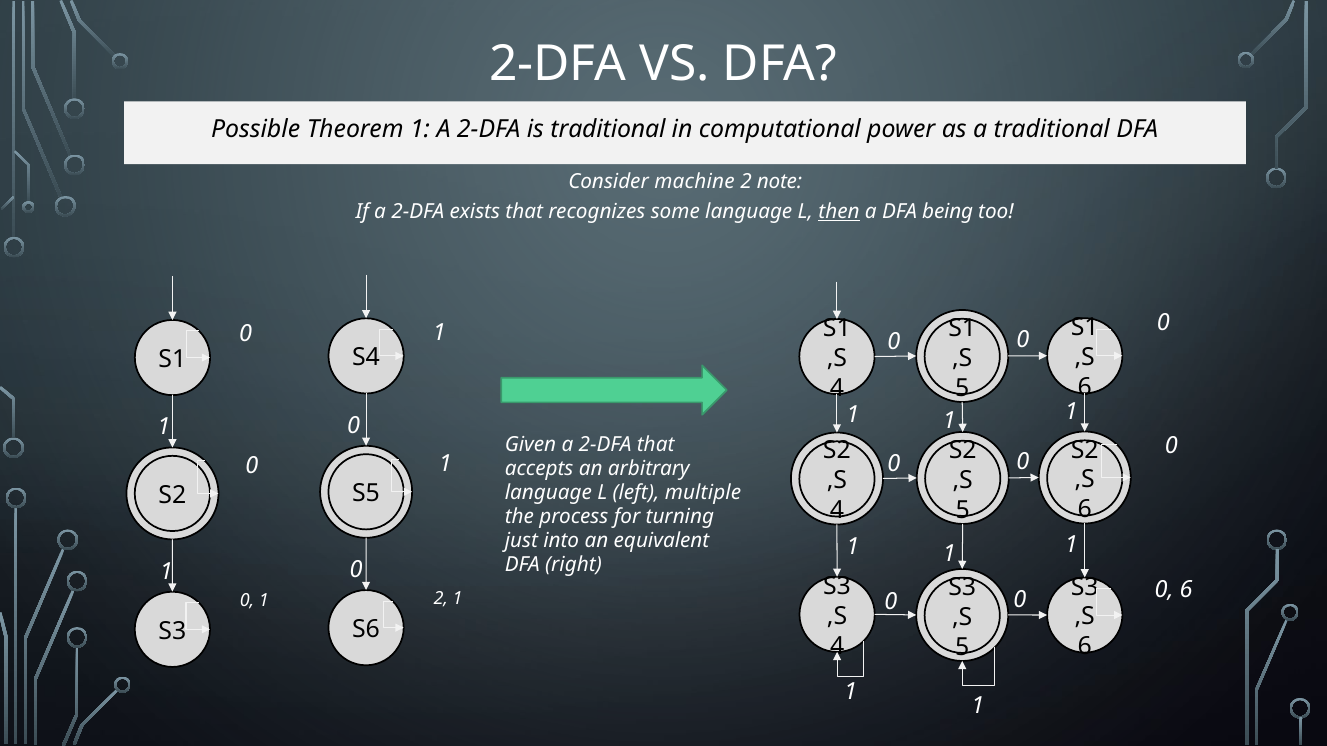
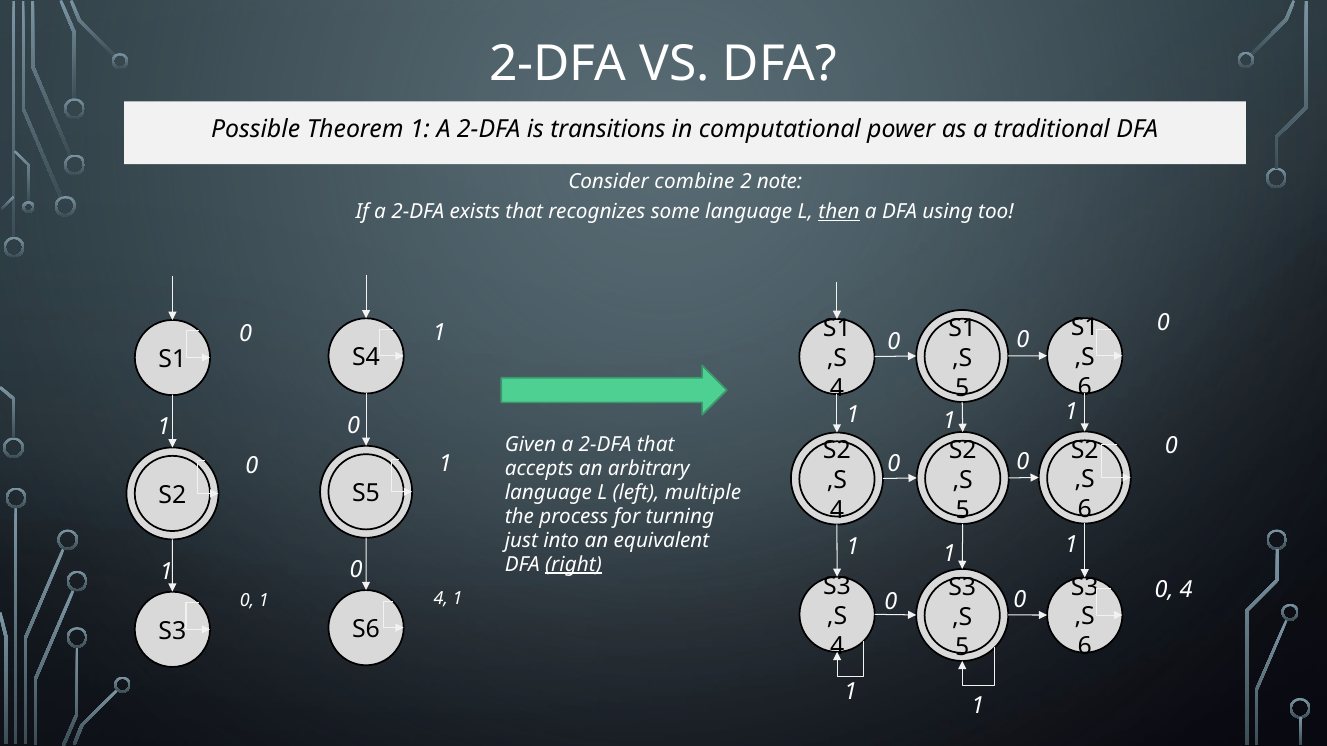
is traditional: traditional -> transitions
machine: machine -> combine
being: being -> using
right underline: none -> present
6 at (1186, 590): 6 -> 4
2 at (441, 599): 2 -> 4
